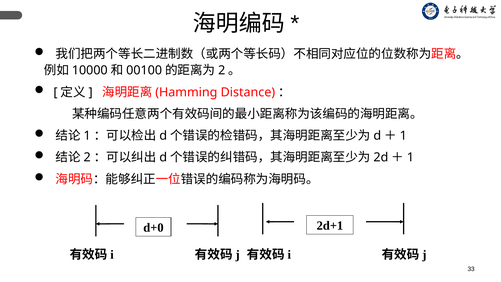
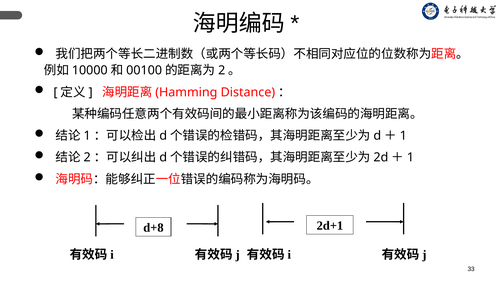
d+0: d+0 -> d+8
